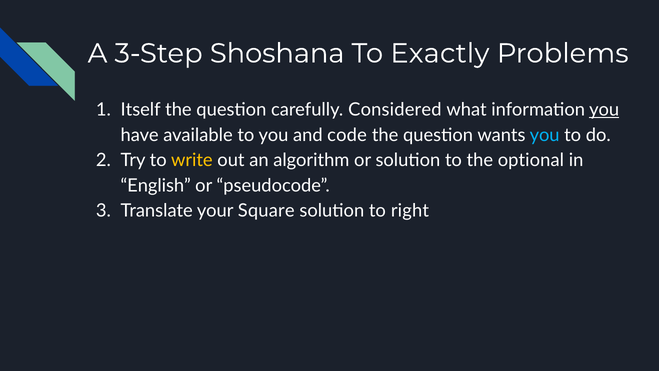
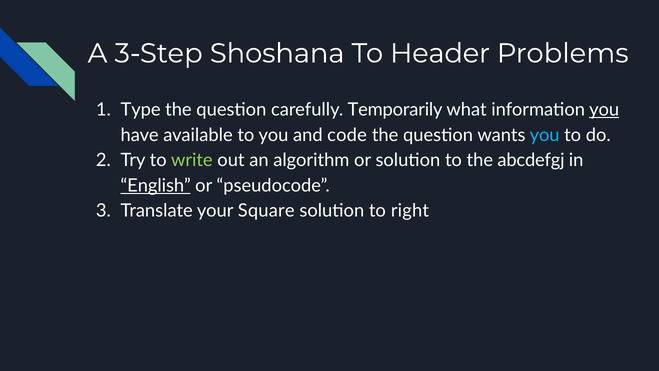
Exactly: Exactly -> Header
Itself: Itself -> Type
Considered: Considered -> Temporarily
write colour: yellow -> light green
optional: optional -> abcdefgj
English underline: none -> present
